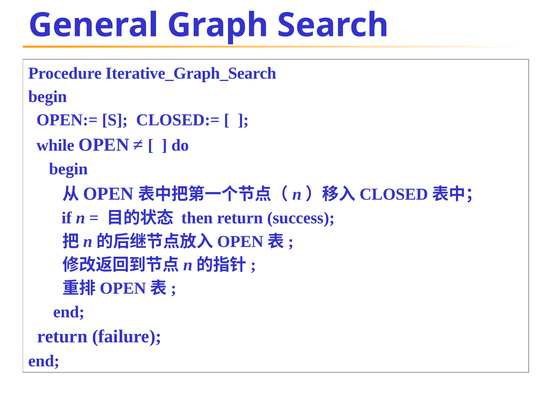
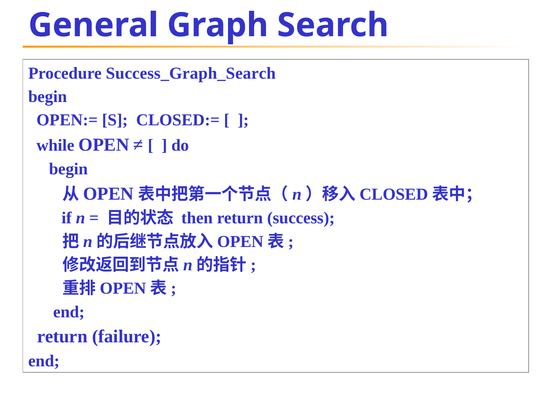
Iterative_Graph_Search: Iterative_Graph_Search -> Success_Graph_Search
